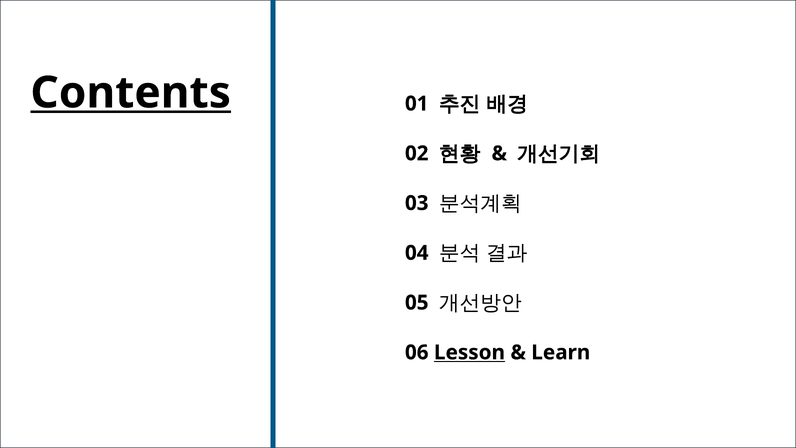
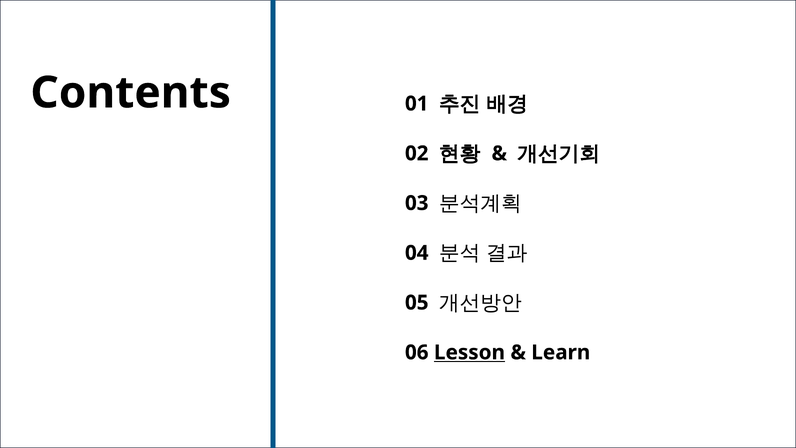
Contents underline: present -> none
